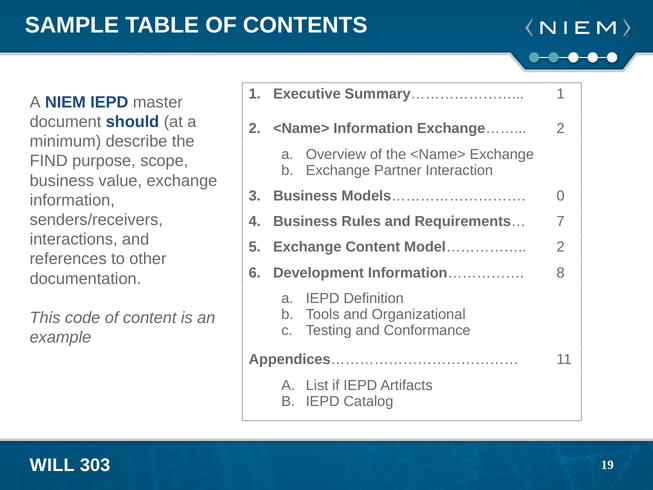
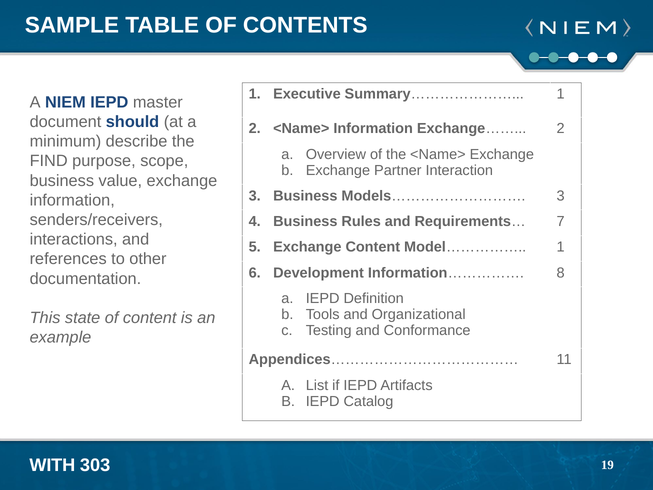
Models……………………… 0: 0 -> 3
Model…………… 2: 2 -> 1
code: code -> state
WILL: WILL -> WITH
